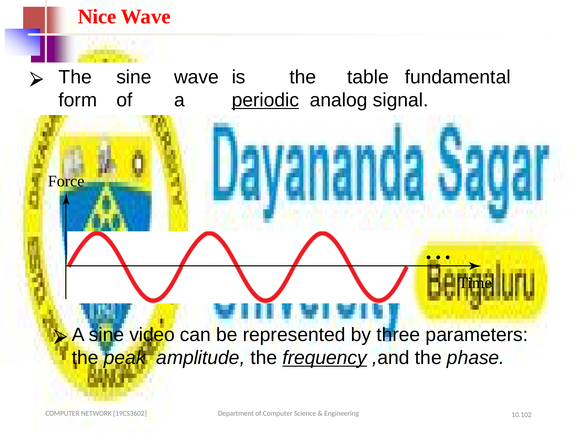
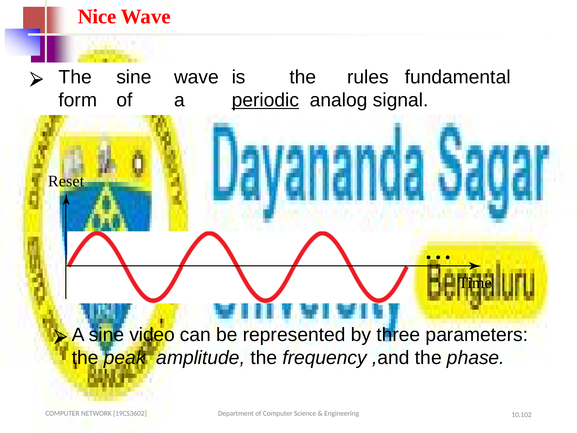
table: table -> rules
Force: Force -> Reset
frequency underline: present -> none
